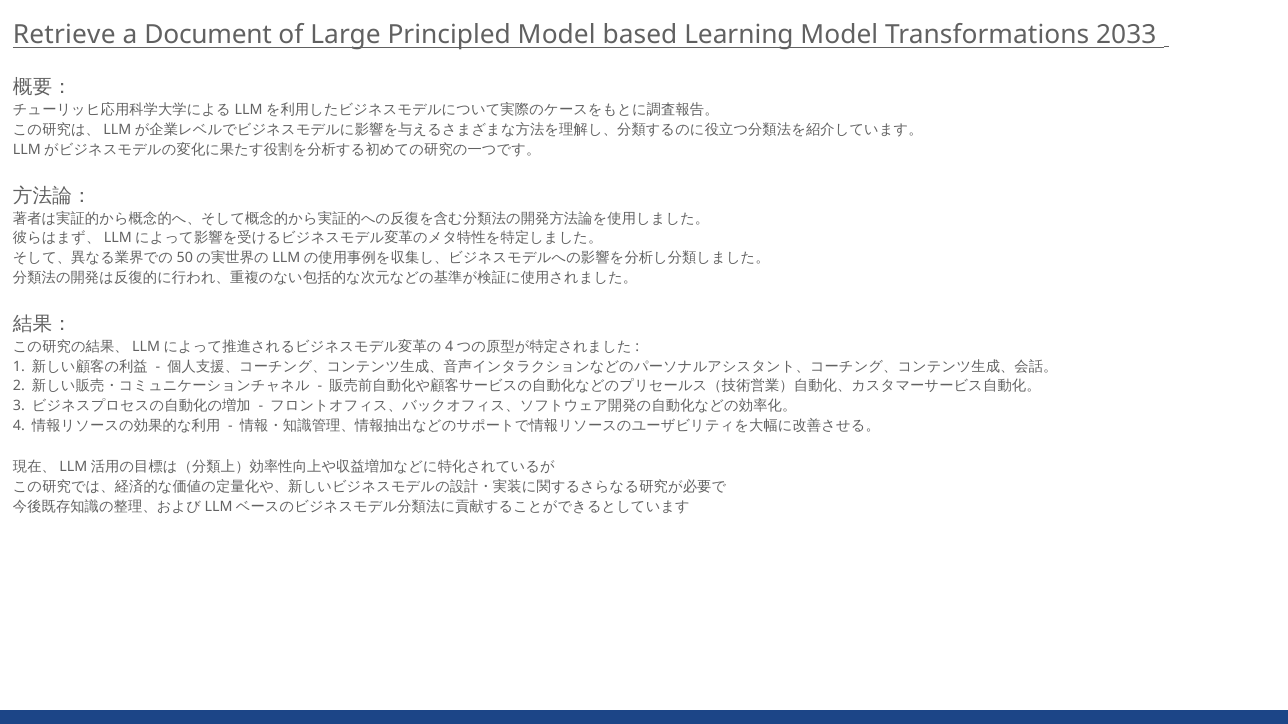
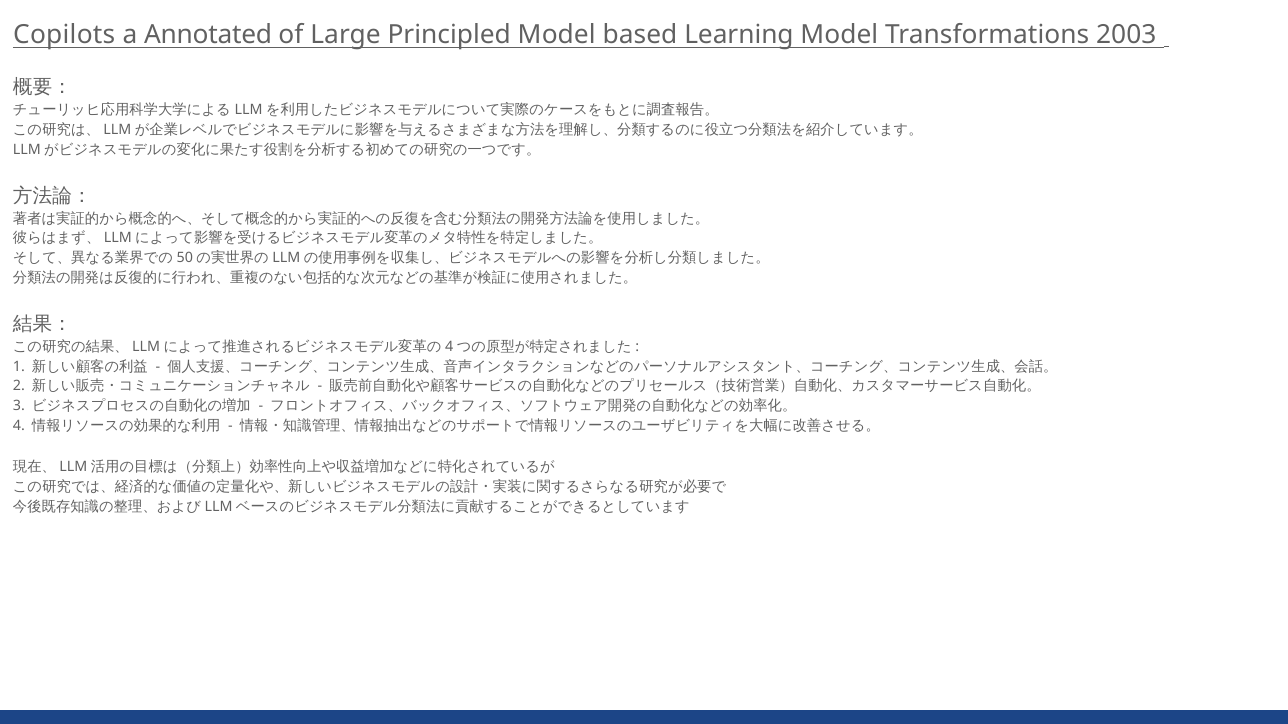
Retrieve: Retrieve -> Copilots
Document: Document -> Annotated
2033: 2033 -> 2003
